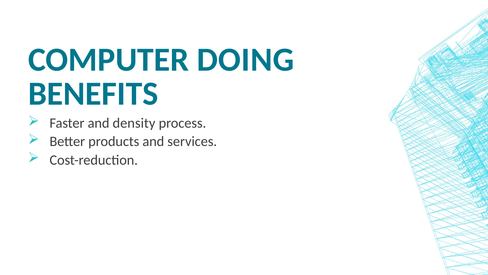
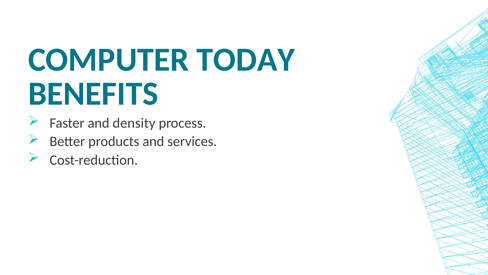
DOING: DOING -> TODAY
